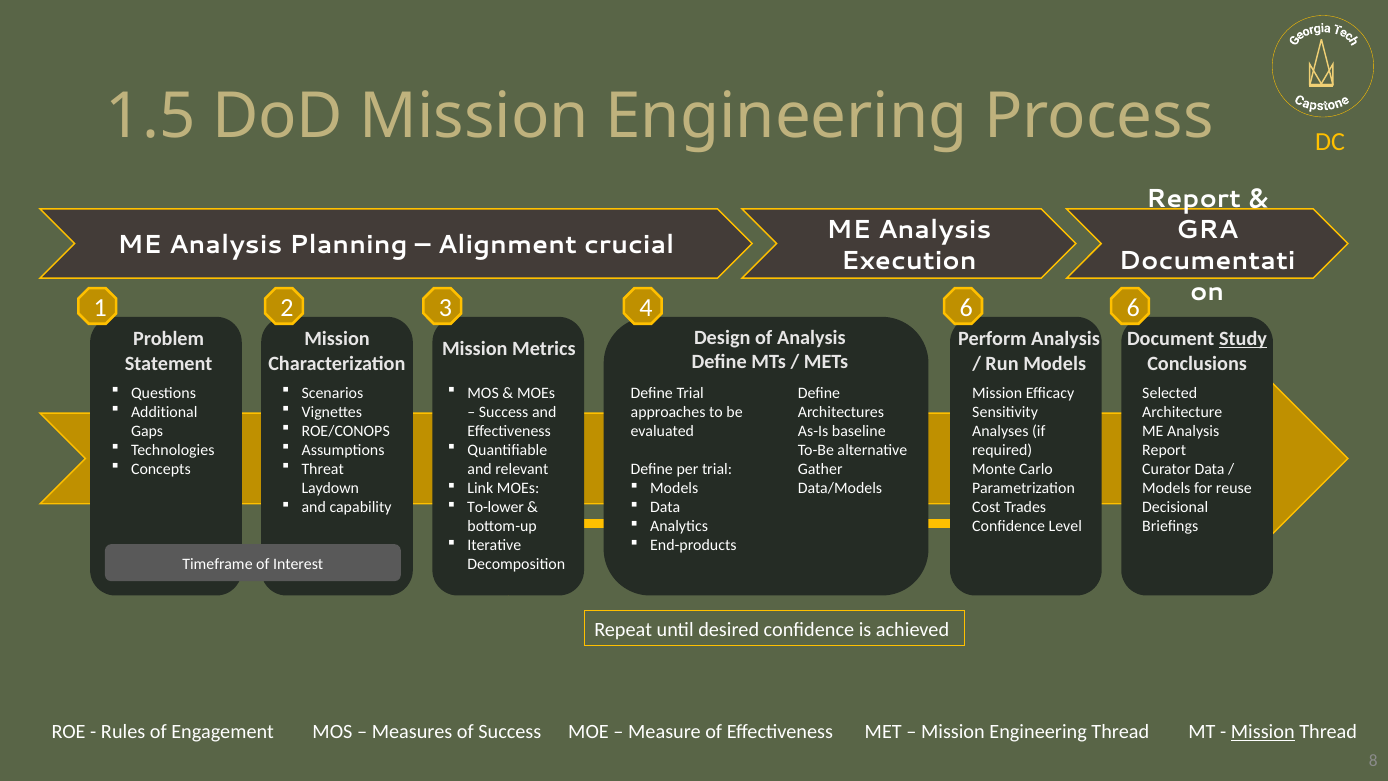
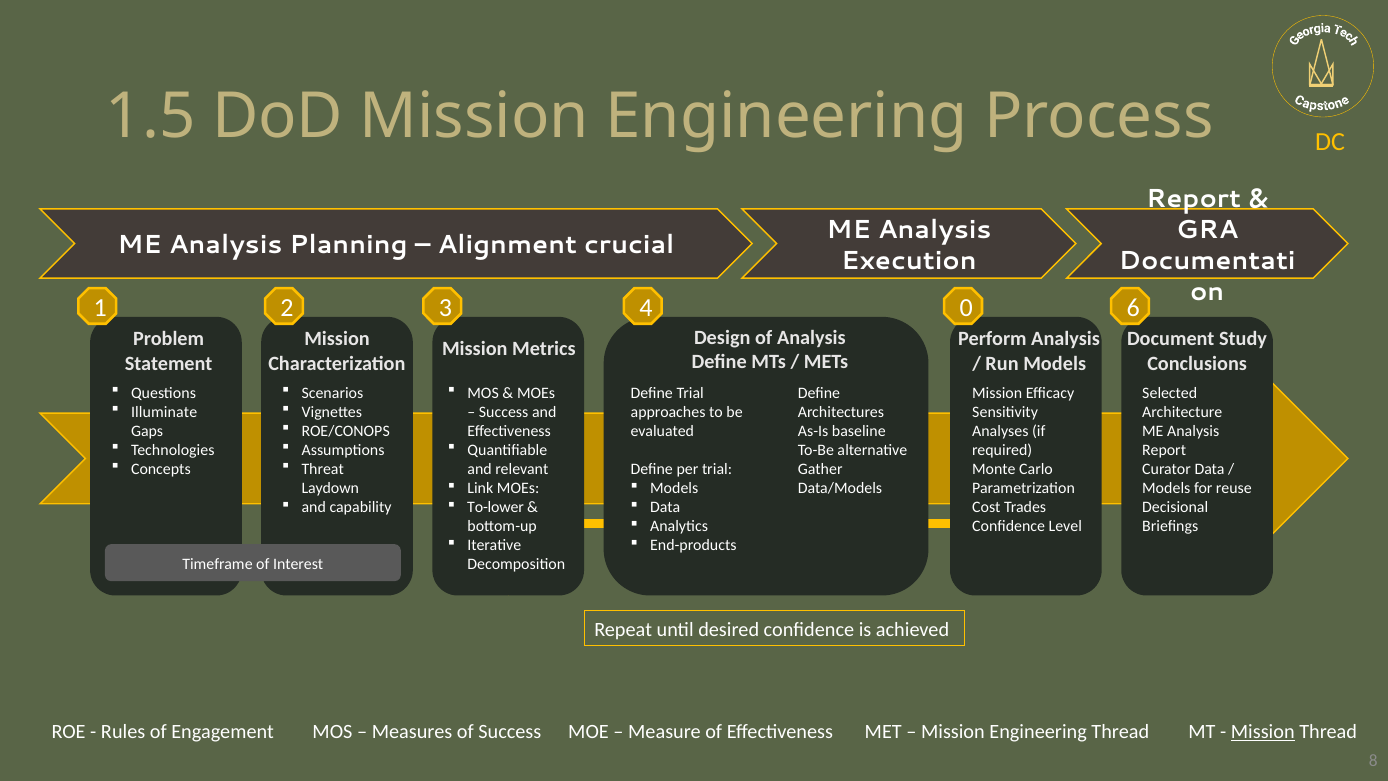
4 6: 6 -> 0
Study underline: present -> none
Additional: Additional -> Illuminate
